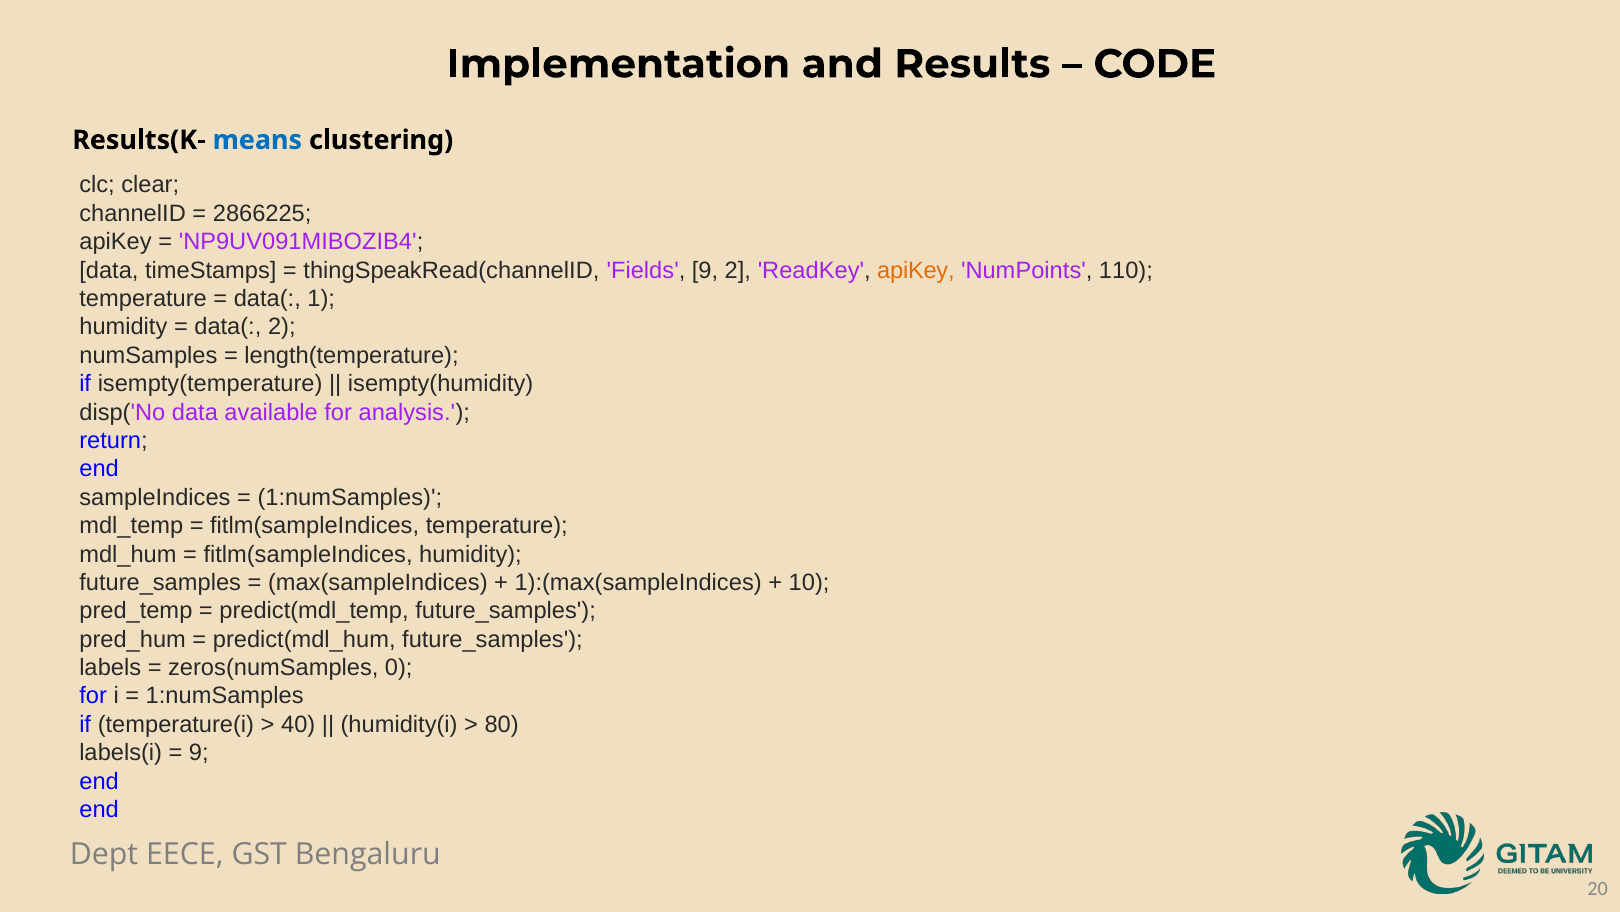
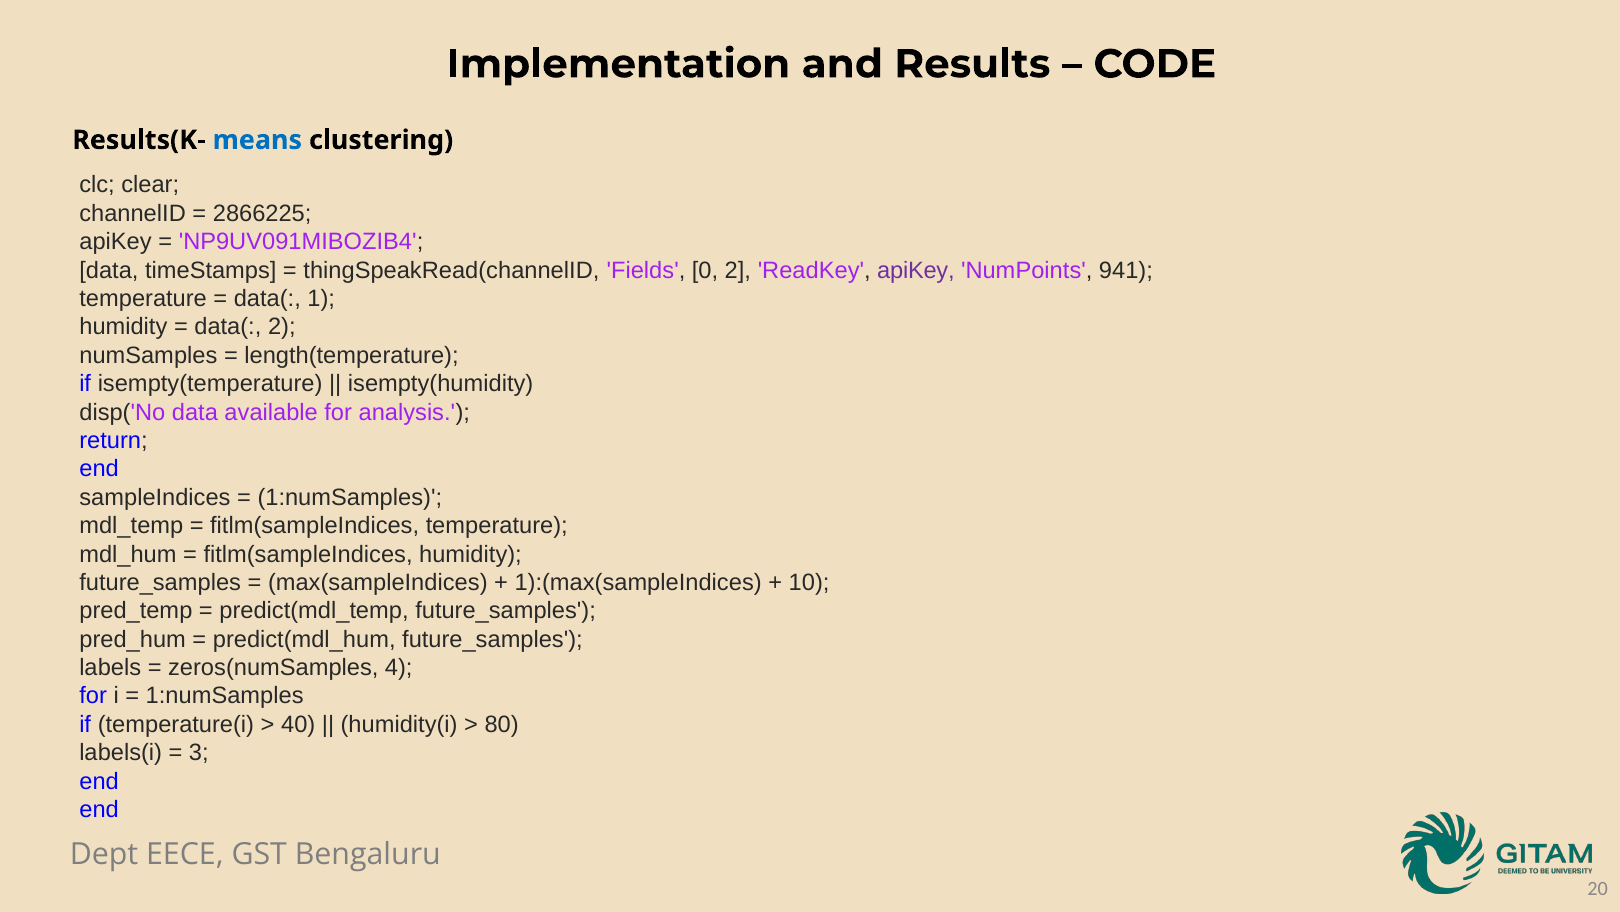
Fields 9: 9 -> 0
apiKey at (916, 270) colour: orange -> purple
110: 110 -> 941
0: 0 -> 4
9 at (199, 752): 9 -> 3
